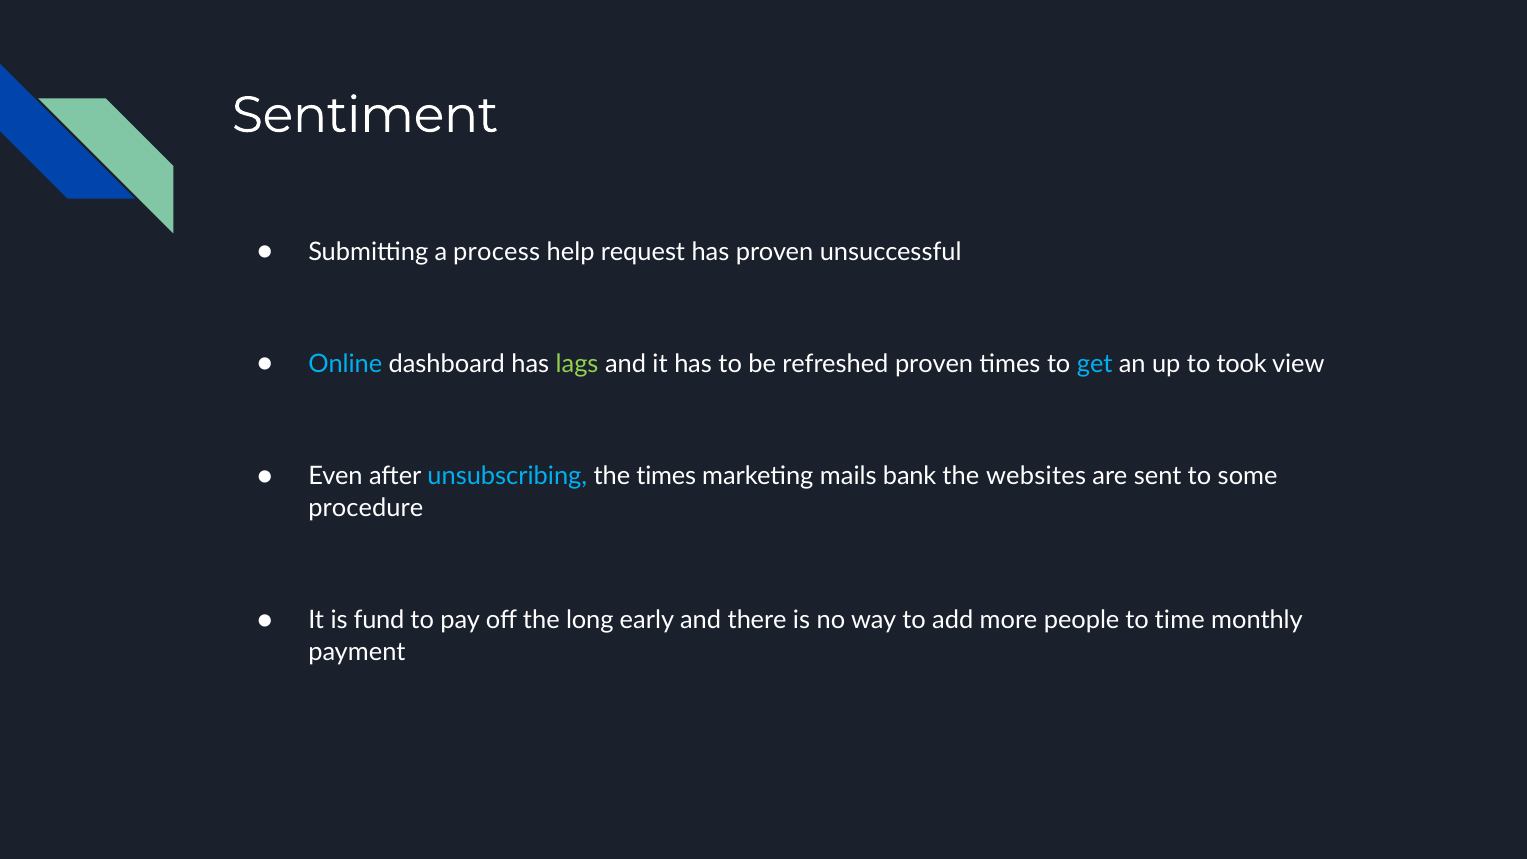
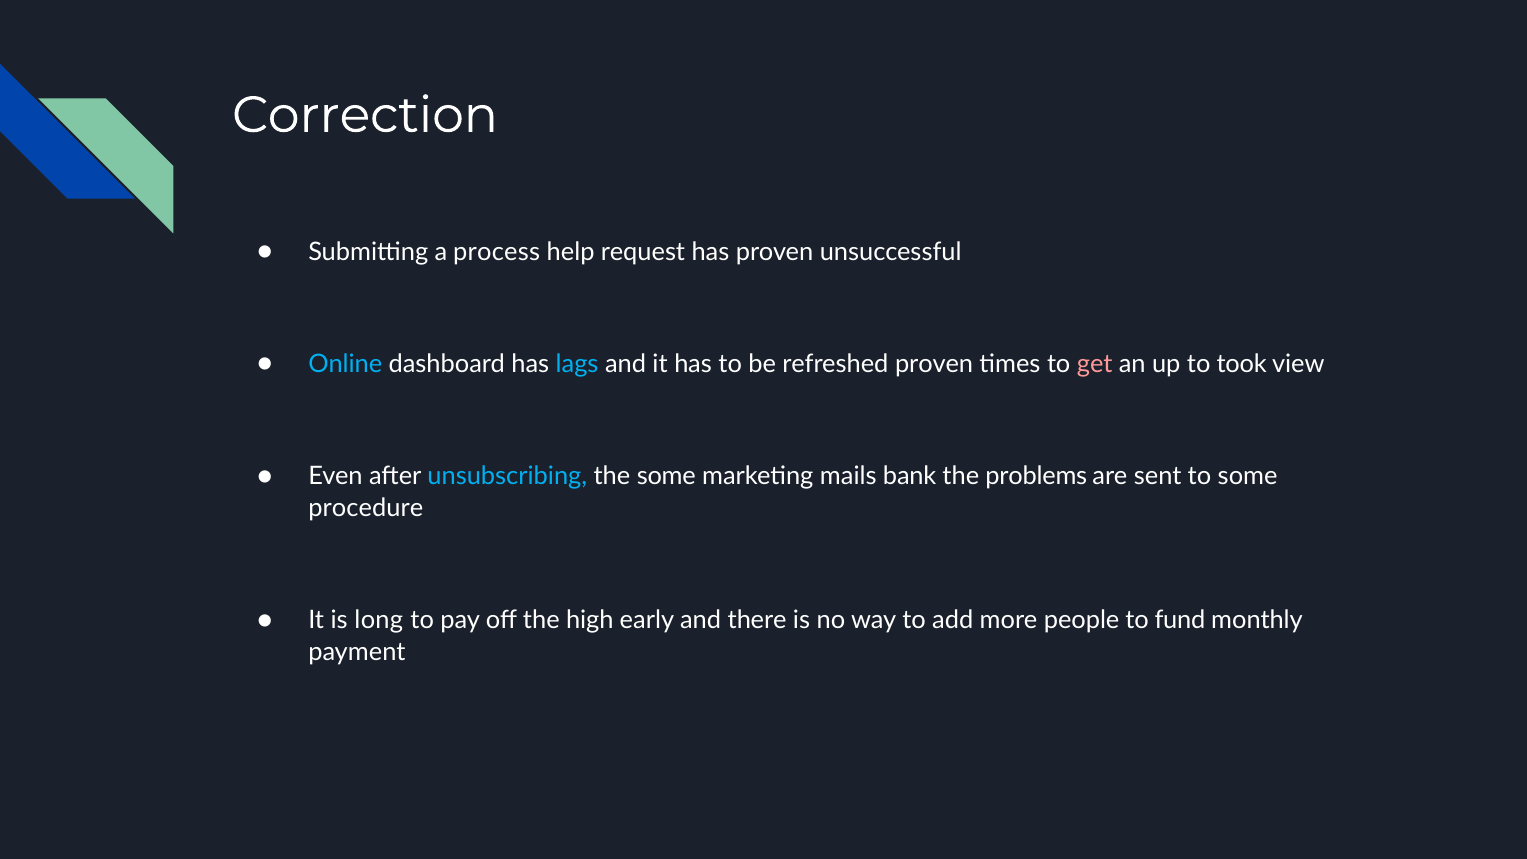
Sentiment: Sentiment -> Correction
lags colour: light green -> light blue
get colour: light blue -> pink
the times: times -> some
websites: websites -> problems
fund: fund -> long
long: long -> high
time: time -> fund
